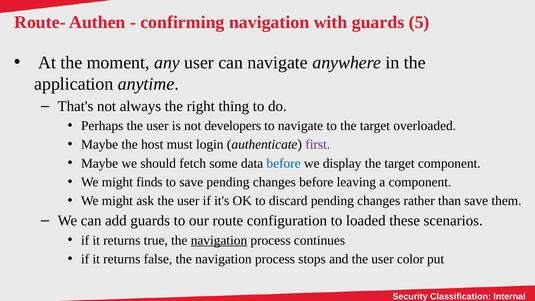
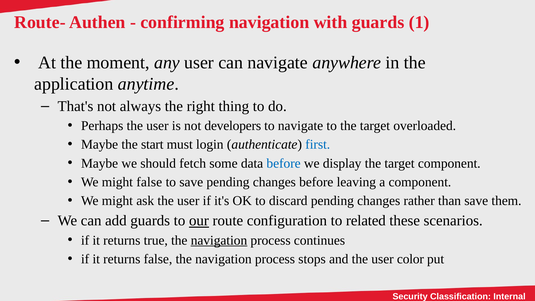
5: 5 -> 1
host: host -> start
first colour: purple -> blue
might finds: finds -> false
our underline: none -> present
loaded: loaded -> related
